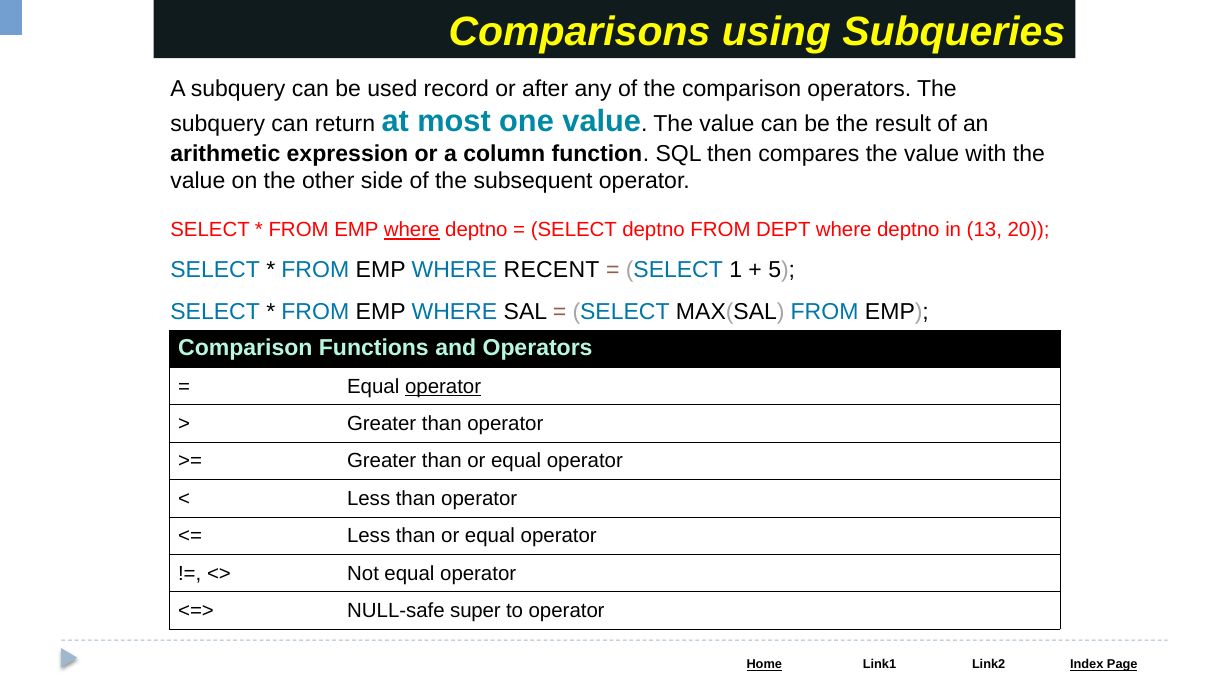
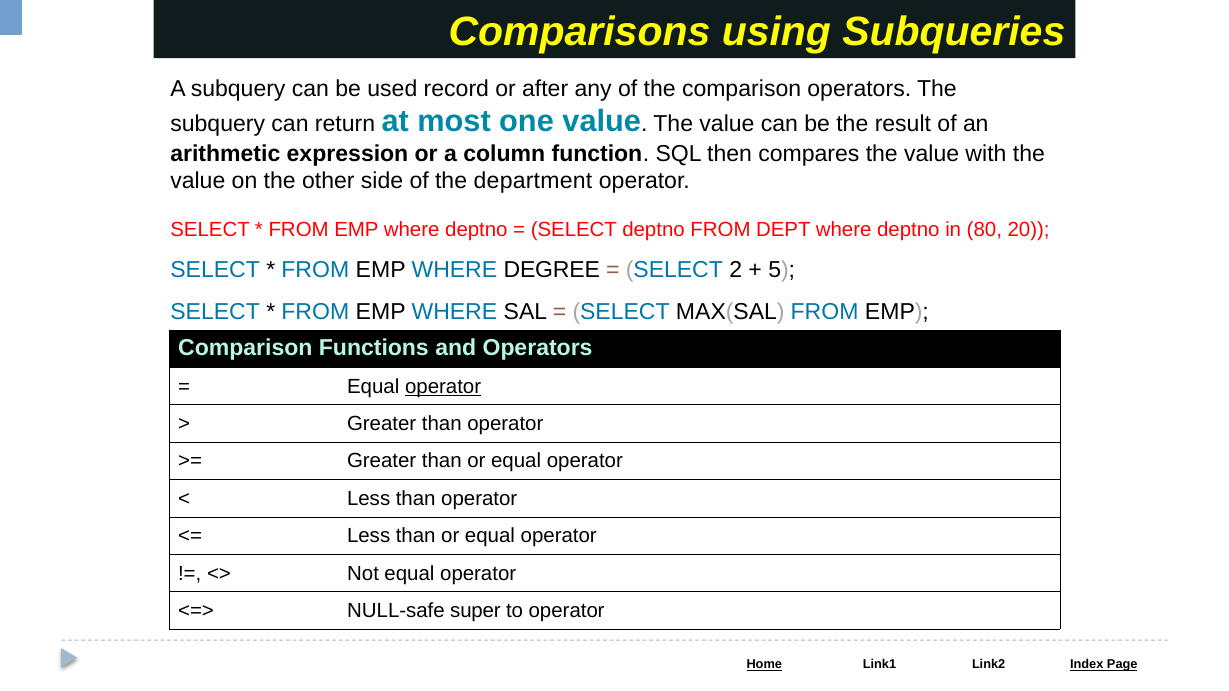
subsequent: subsequent -> department
where at (412, 230) underline: present -> none
13: 13 -> 80
RECENT: RECENT -> DEGREE
1: 1 -> 2
